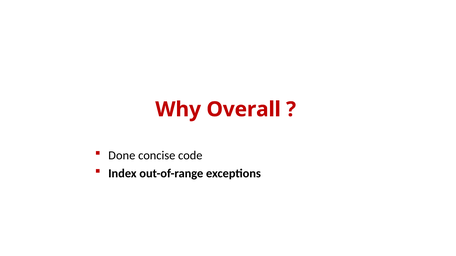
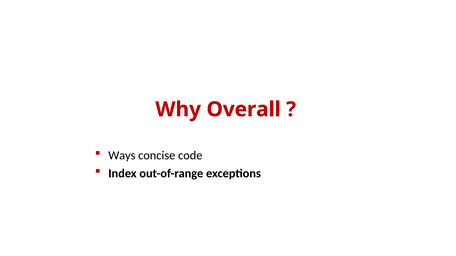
Done: Done -> Ways
